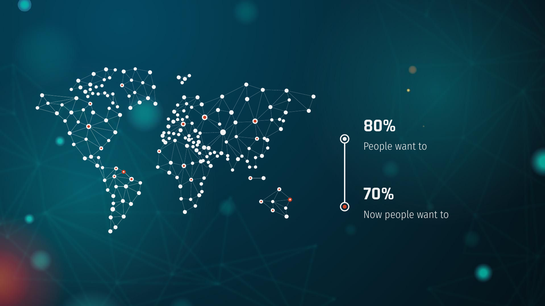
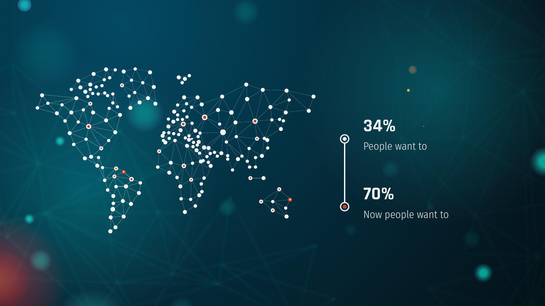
80%: 80% -> 34%
